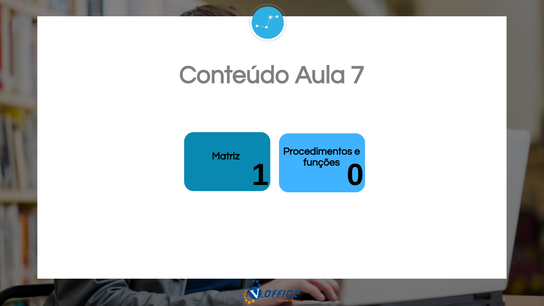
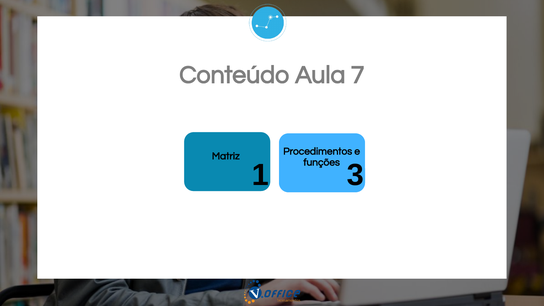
0: 0 -> 3
